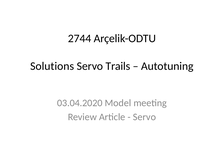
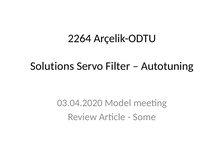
2744: 2744 -> 2264
Trails: Trails -> Filter
Servo at (144, 117): Servo -> Some
